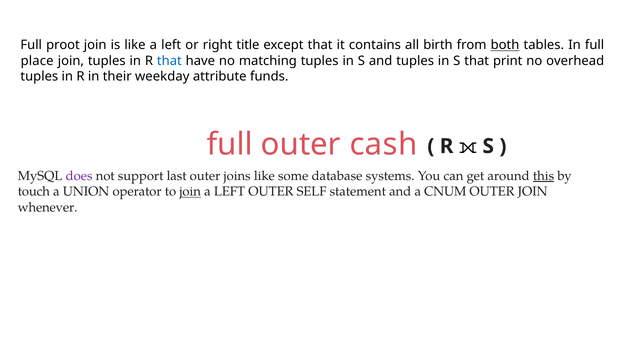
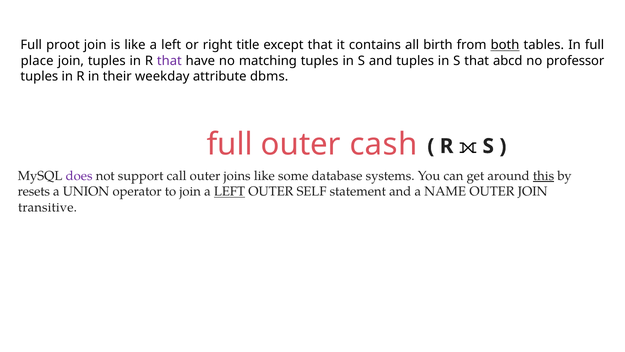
that at (169, 61) colour: blue -> purple
print: print -> abcd
overhead: overhead -> professor
funds: funds -> dbms
last: last -> call
touch: touch -> resets
join at (190, 191) underline: present -> none
LEFT at (229, 191) underline: none -> present
CNUM: CNUM -> NAME
whenever: whenever -> transitive
